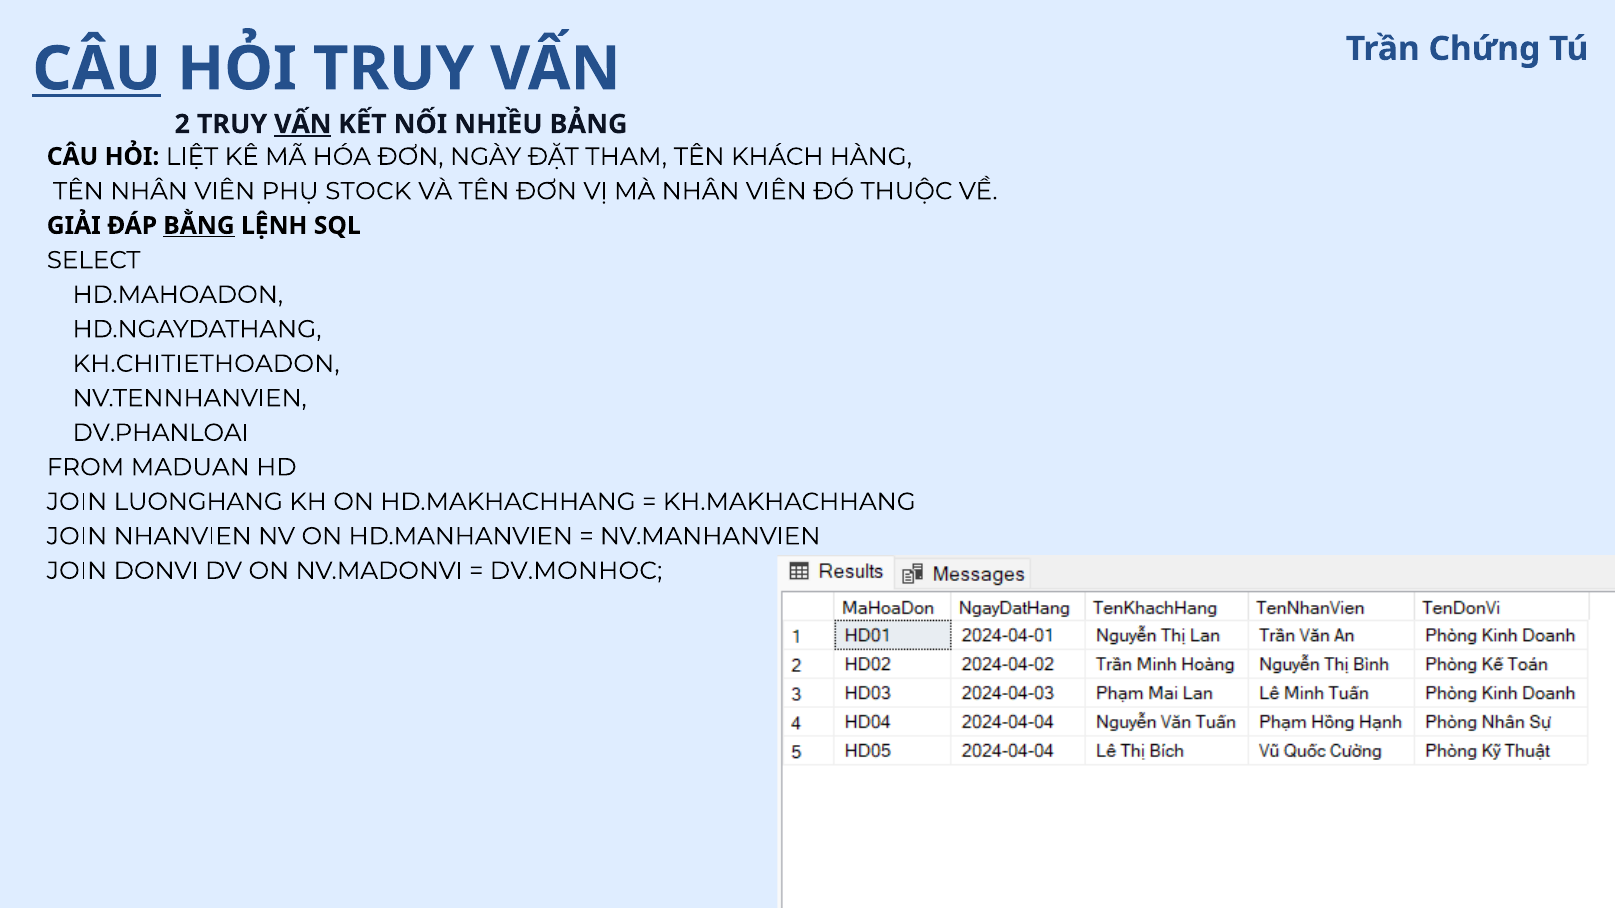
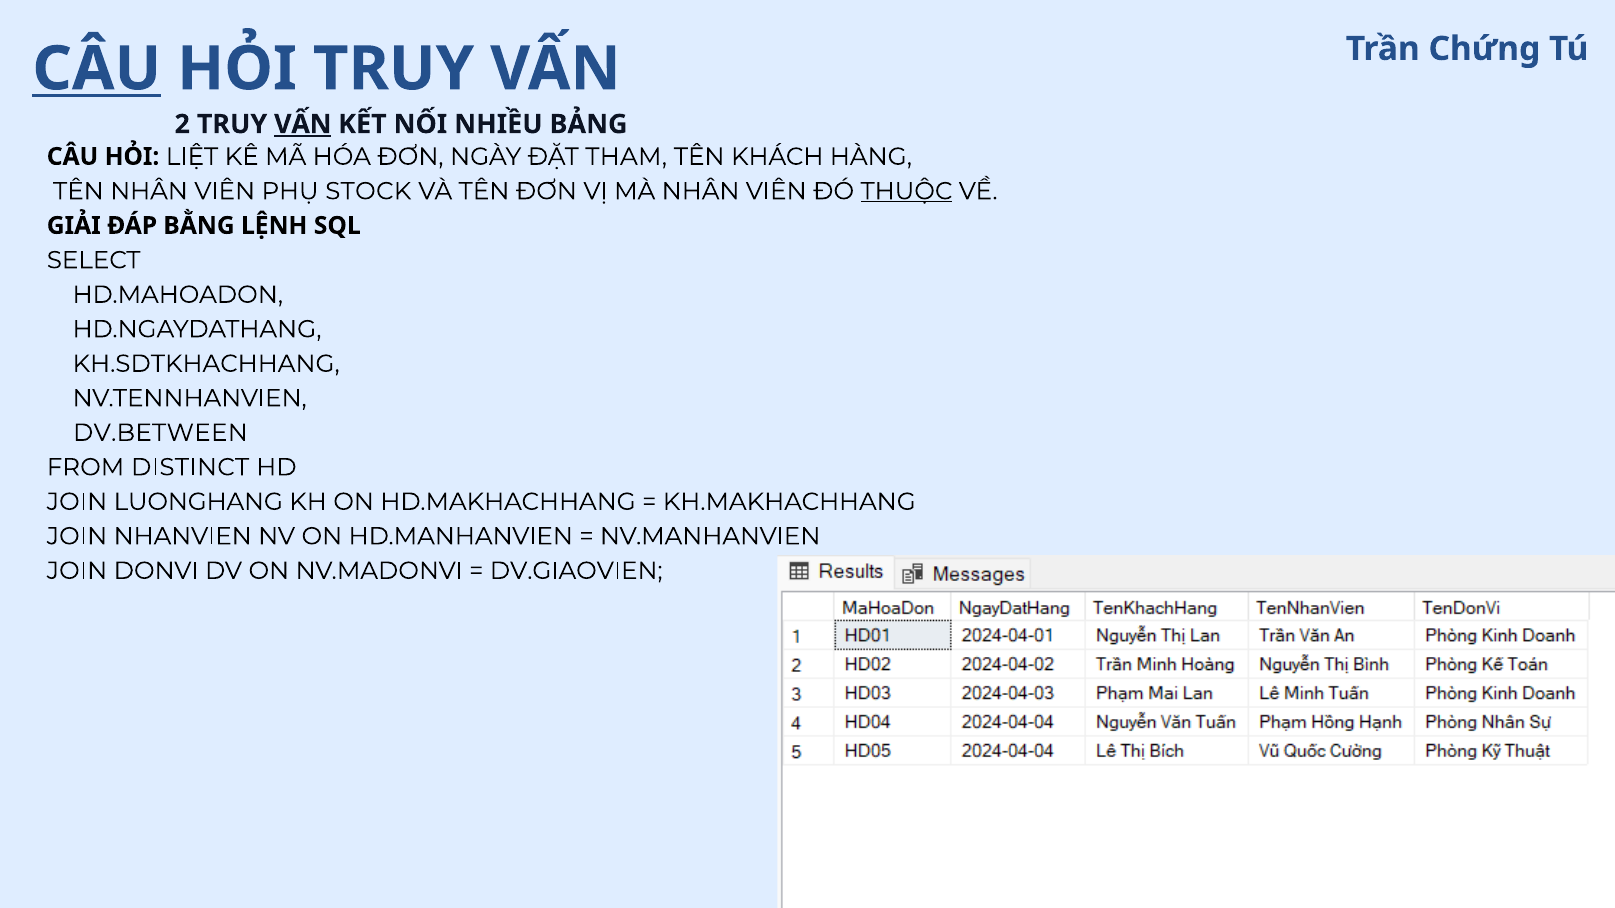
THUỘC underline: none -> present
BẰNG underline: present -> none
KH.CHITIETHOADON: KH.CHITIETHOADON -> KH.SDTKHACHHANG
DV.PHANLOAI: DV.PHANLOAI -> DV.BETWEEN
MADUAN: MADUAN -> DISTINCT
DV.MONHOC: DV.MONHOC -> DV.GIAOVIEN
